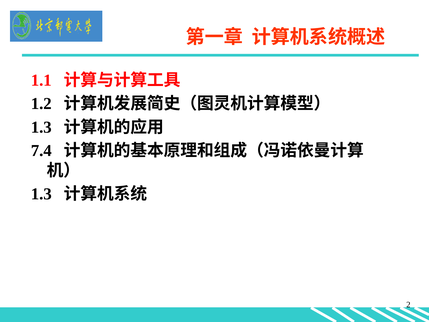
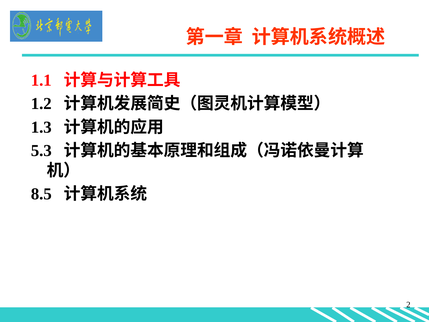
7.4: 7.4 -> 5.3
1.3 at (41, 194): 1.3 -> 8.5
